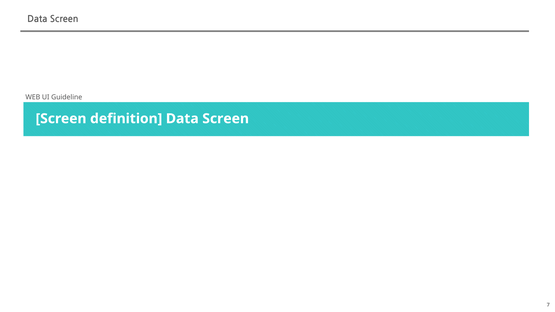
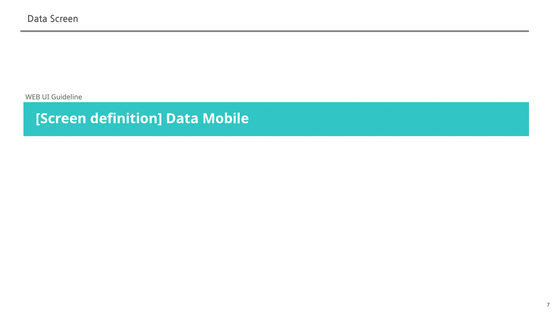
definition Data Screen: Screen -> Mobile
